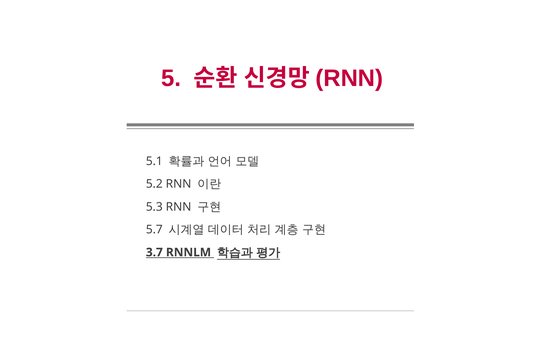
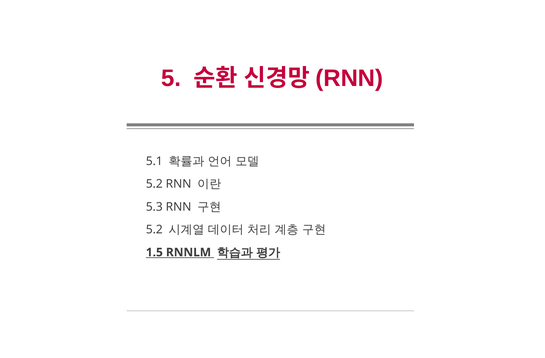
5.7 at (154, 230): 5.7 -> 5.2
3.7: 3.7 -> 1.5
